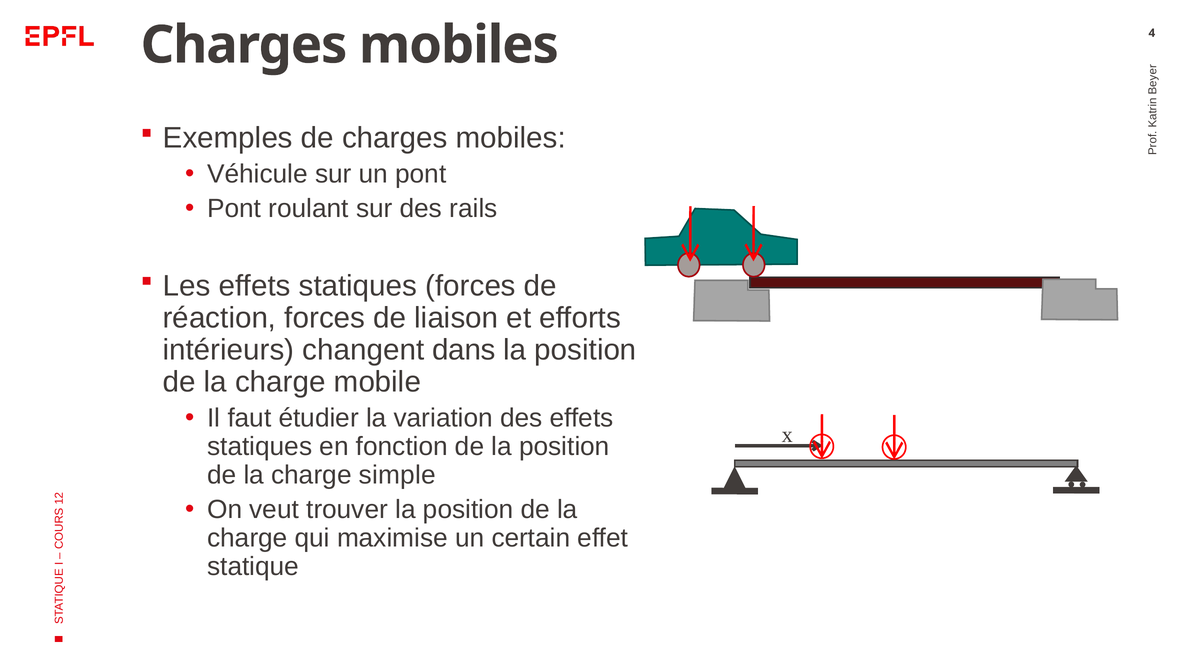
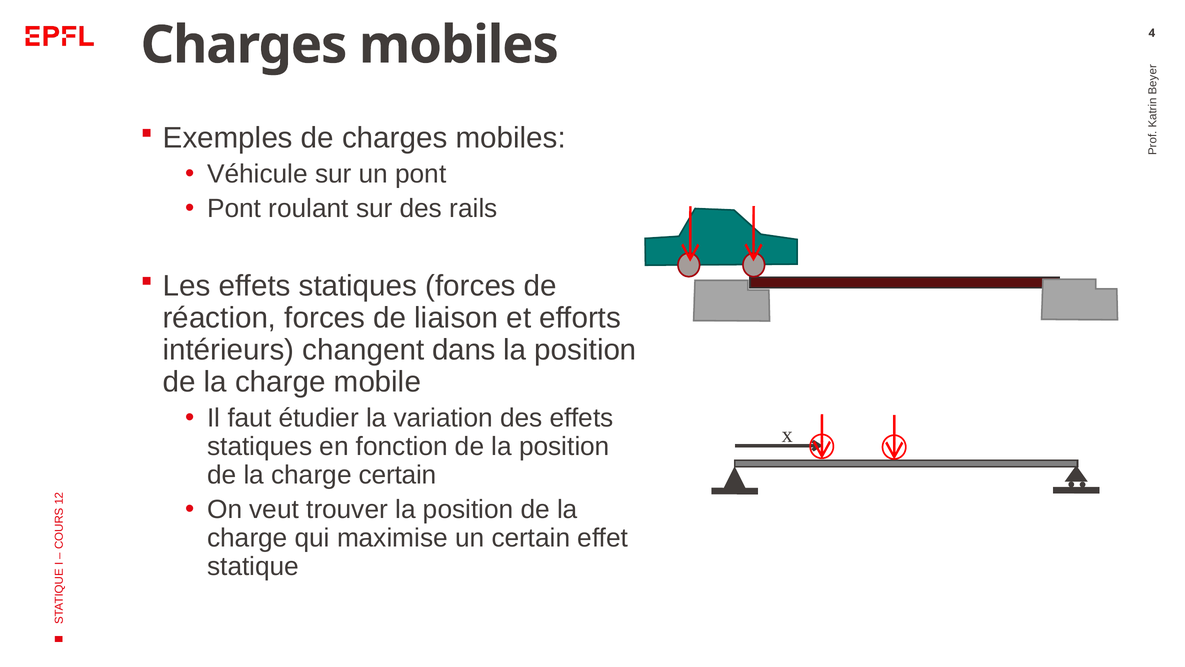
charge simple: simple -> certain
